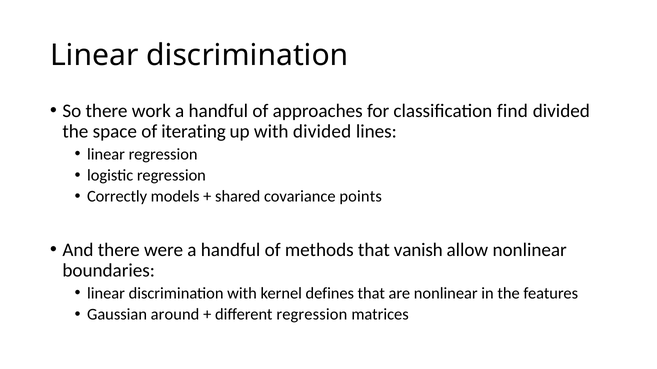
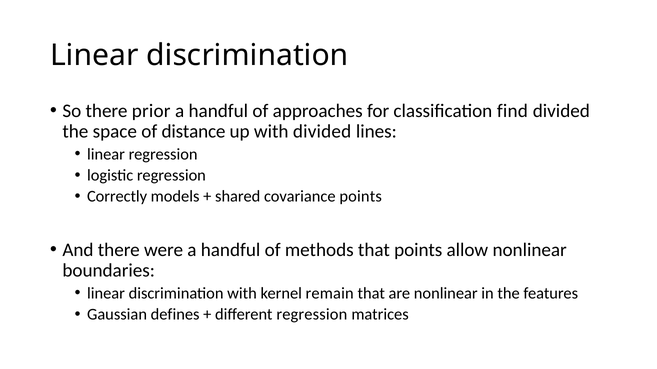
work: work -> prior
iterating: iterating -> distance
that vanish: vanish -> points
defines: defines -> remain
around: around -> defines
